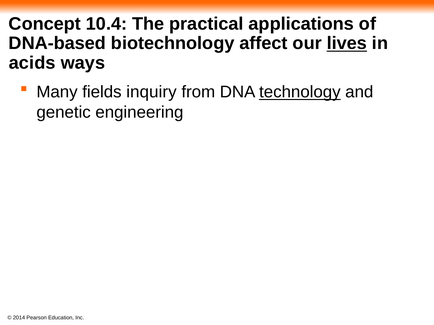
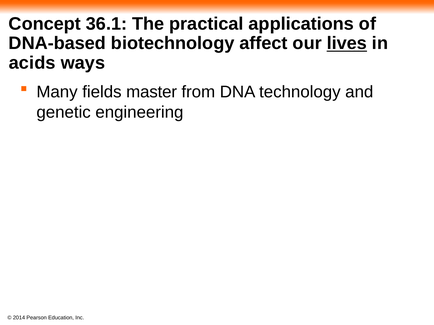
10.4: 10.4 -> 36.1
inquiry: inquiry -> master
technology underline: present -> none
